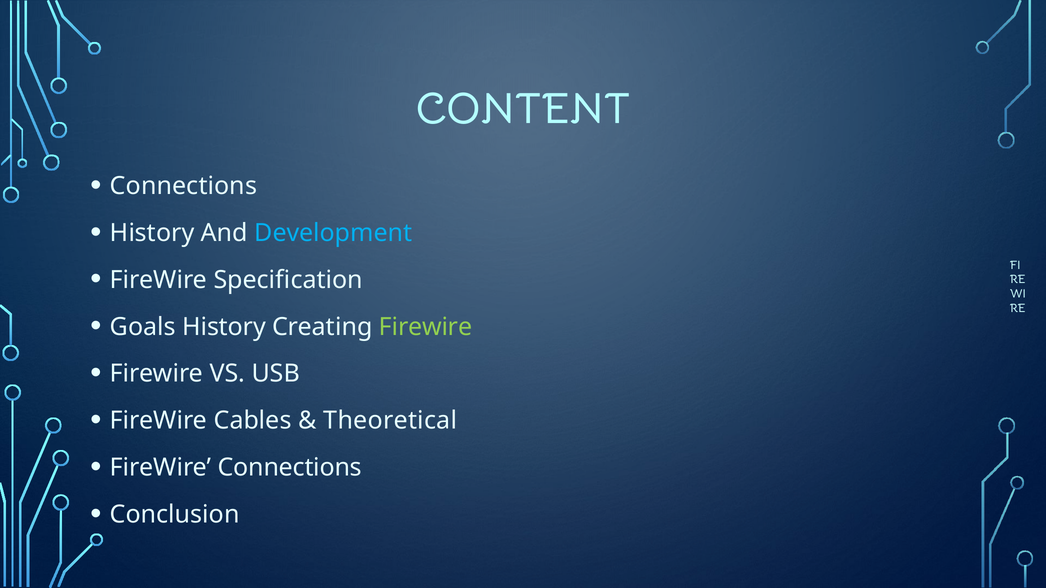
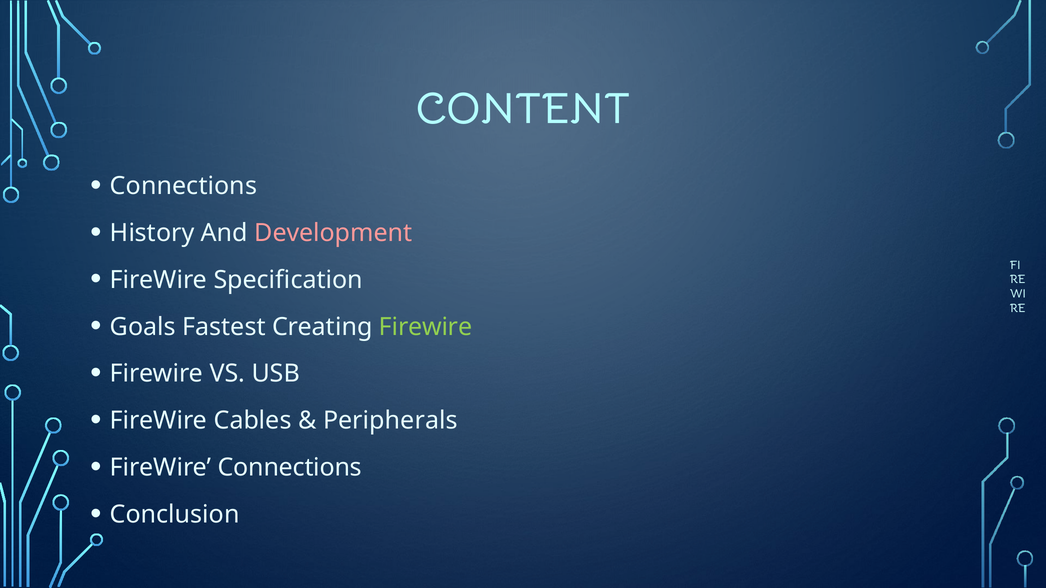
Development colour: light blue -> pink
Goals History: History -> Fastest
Theoretical: Theoretical -> Peripherals
